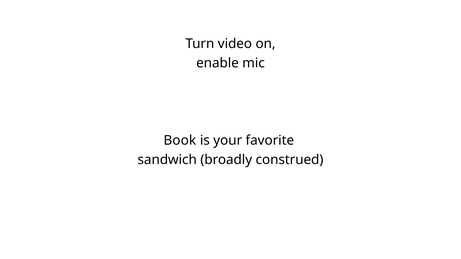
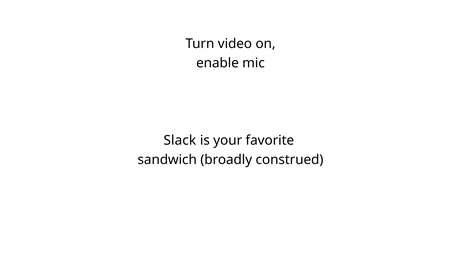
Book: Book -> Slack
